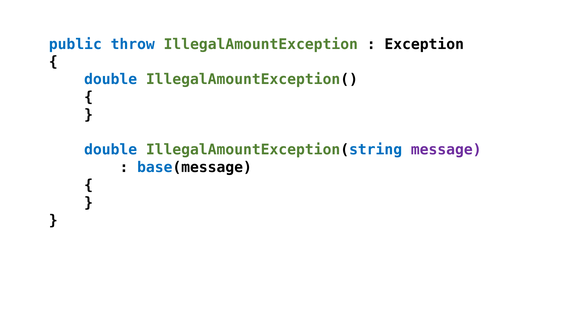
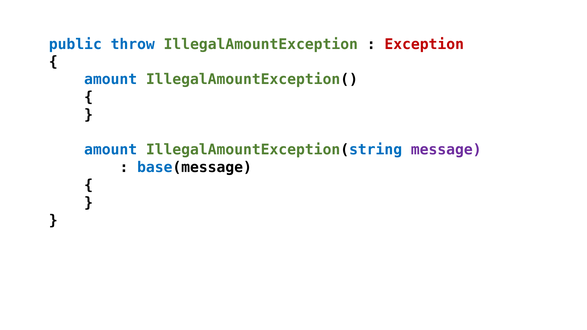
Exception colour: black -> red
double at (111, 79): double -> amount
double at (111, 150): double -> amount
